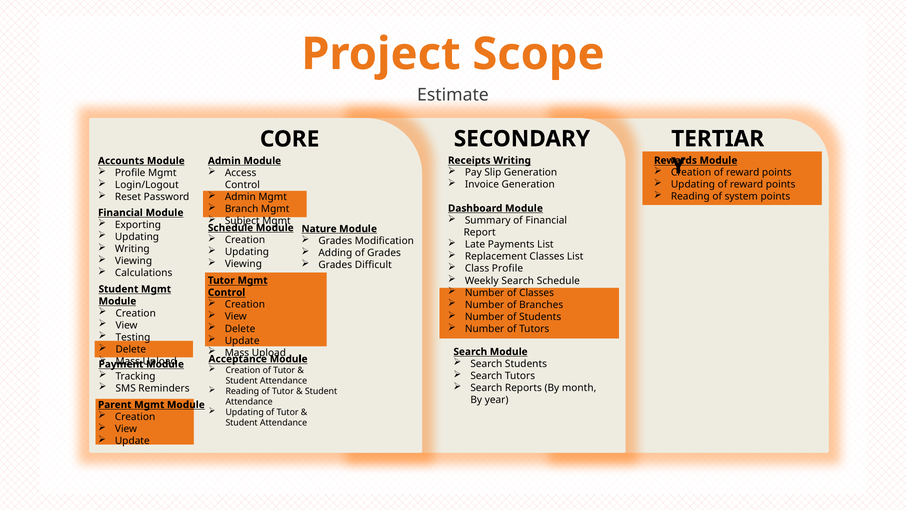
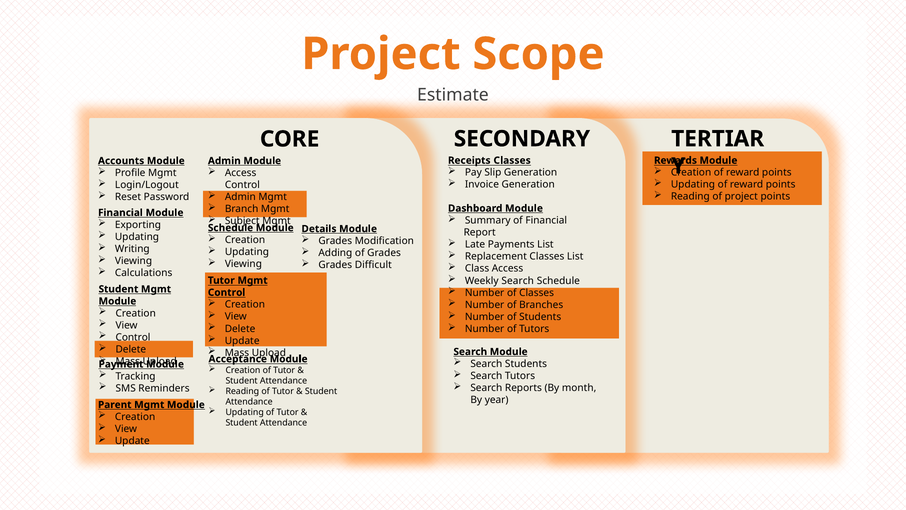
Receipts Writing: Writing -> Classes
of system: system -> project
Nature: Nature -> Details
Class Profile: Profile -> Access
Testing at (133, 337): Testing -> Control
